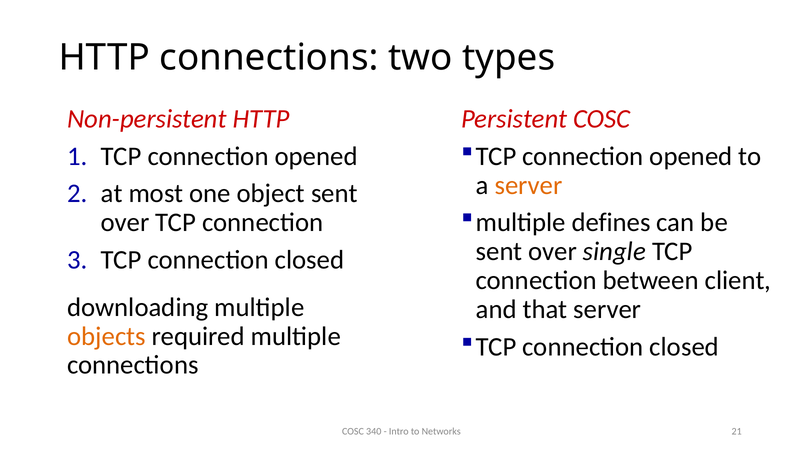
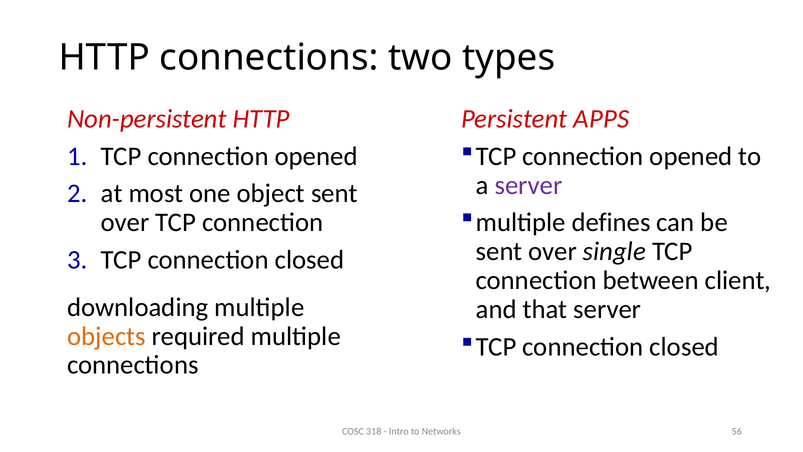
Persistent COSC: COSC -> APPS
server at (529, 185) colour: orange -> purple
340: 340 -> 318
21: 21 -> 56
